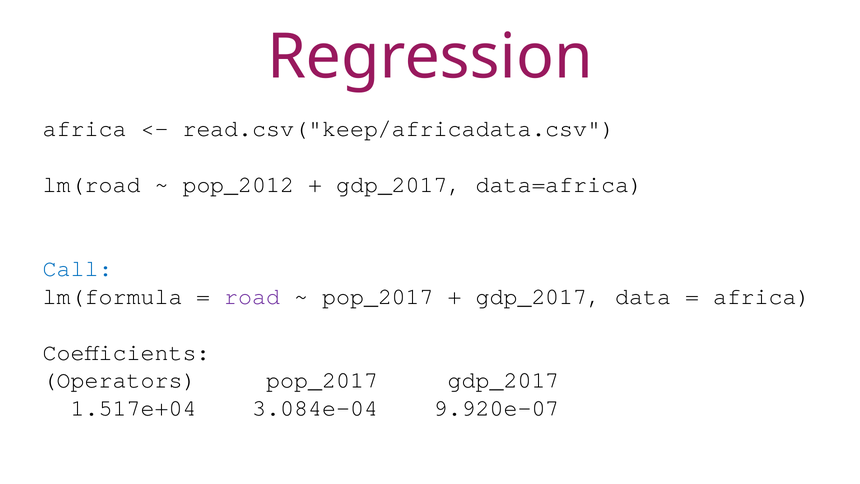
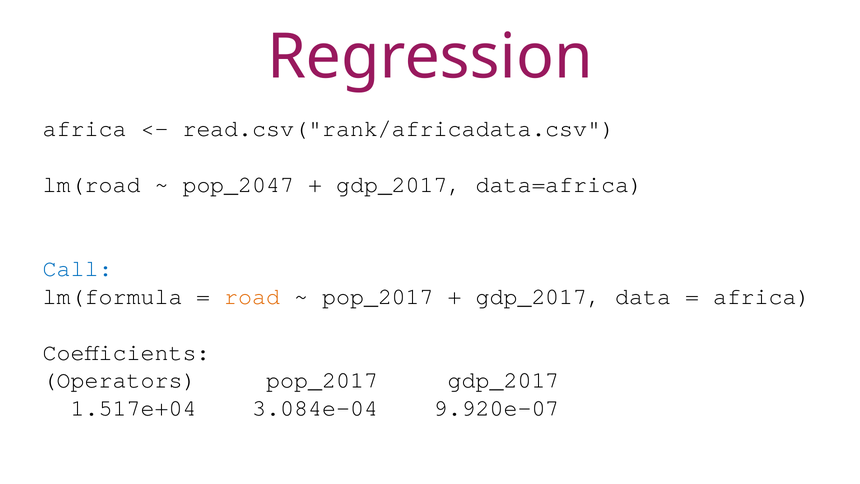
read.csv("keep/africadata.csv: read.csv("keep/africadata.csv -> read.csv("rank/africadata.csv
pop_2012: pop_2012 -> pop_2047
road colour: purple -> orange
